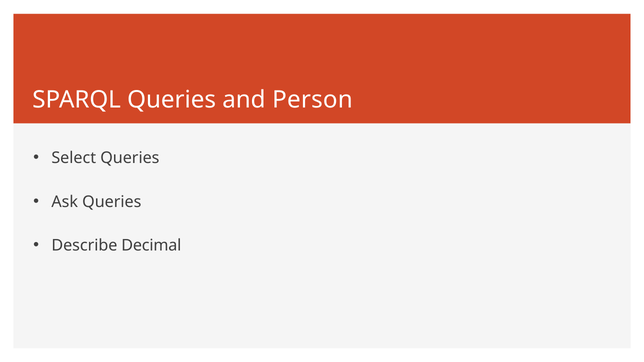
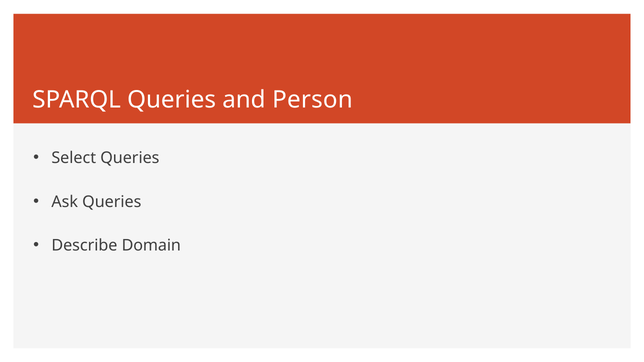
Decimal: Decimal -> Domain
